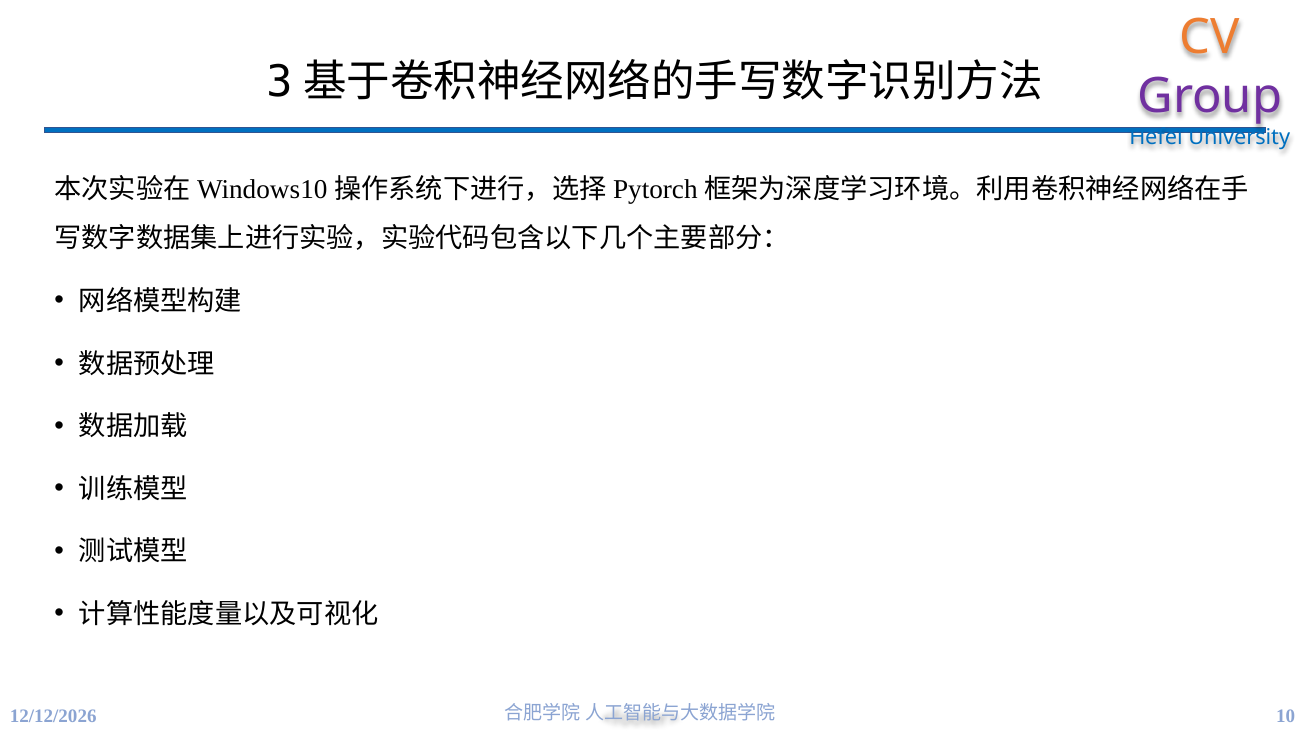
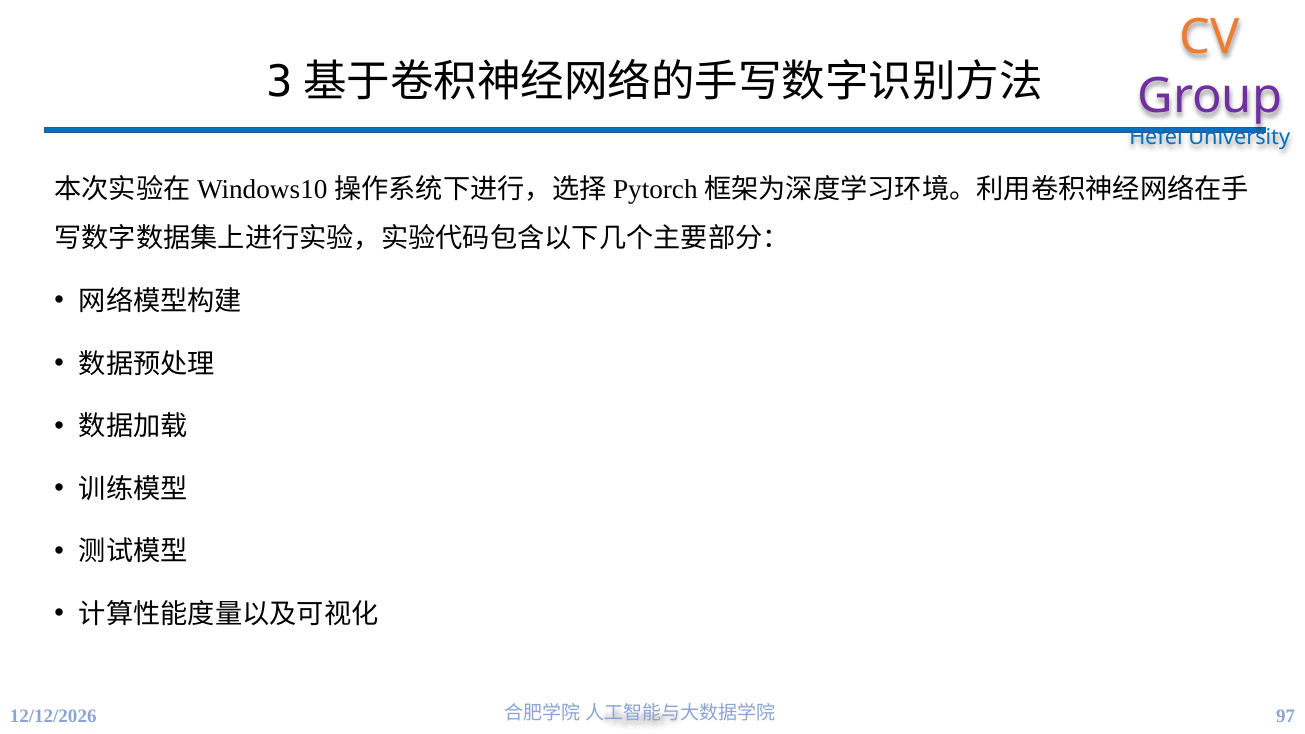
10: 10 -> 97
